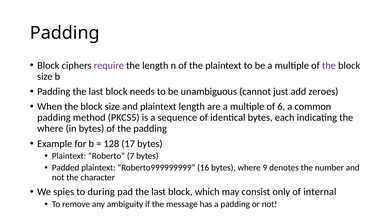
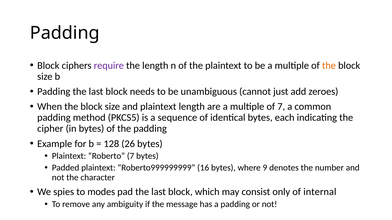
the at (329, 66) colour: purple -> orange
of 6: 6 -> 7
where at (50, 129): where -> cipher
17: 17 -> 26
during: during -> modes
